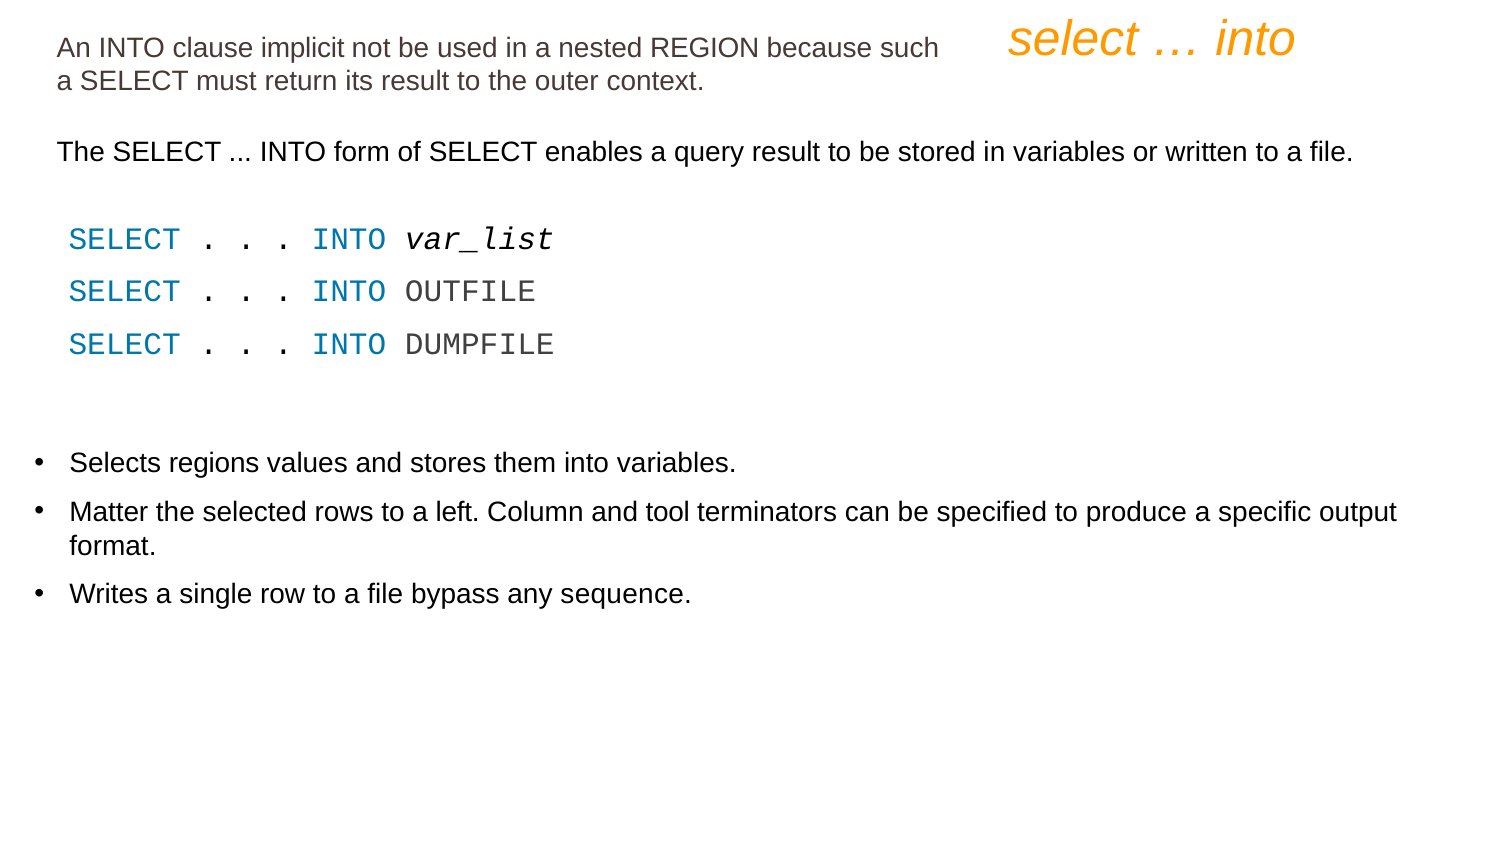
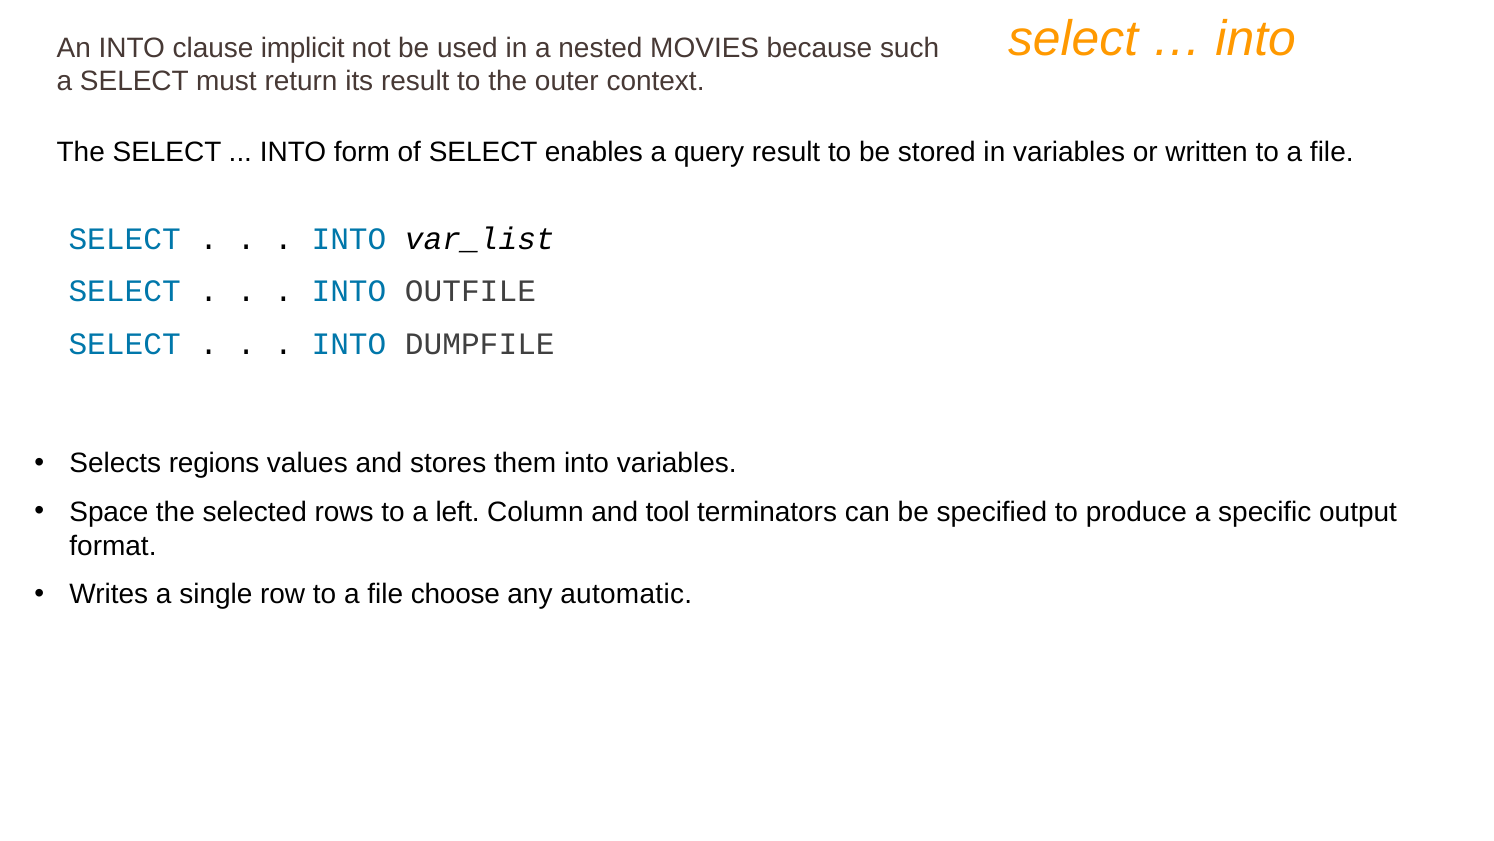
REGION: REGION -> MOVIES
Matter: Matter -> Space
bypass: bypass -> choose
sequence: sequence -> automatic
